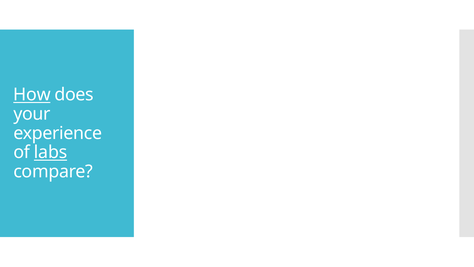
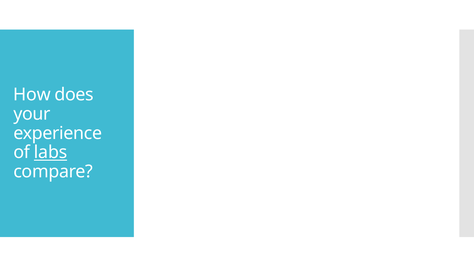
How underline: present -> none
